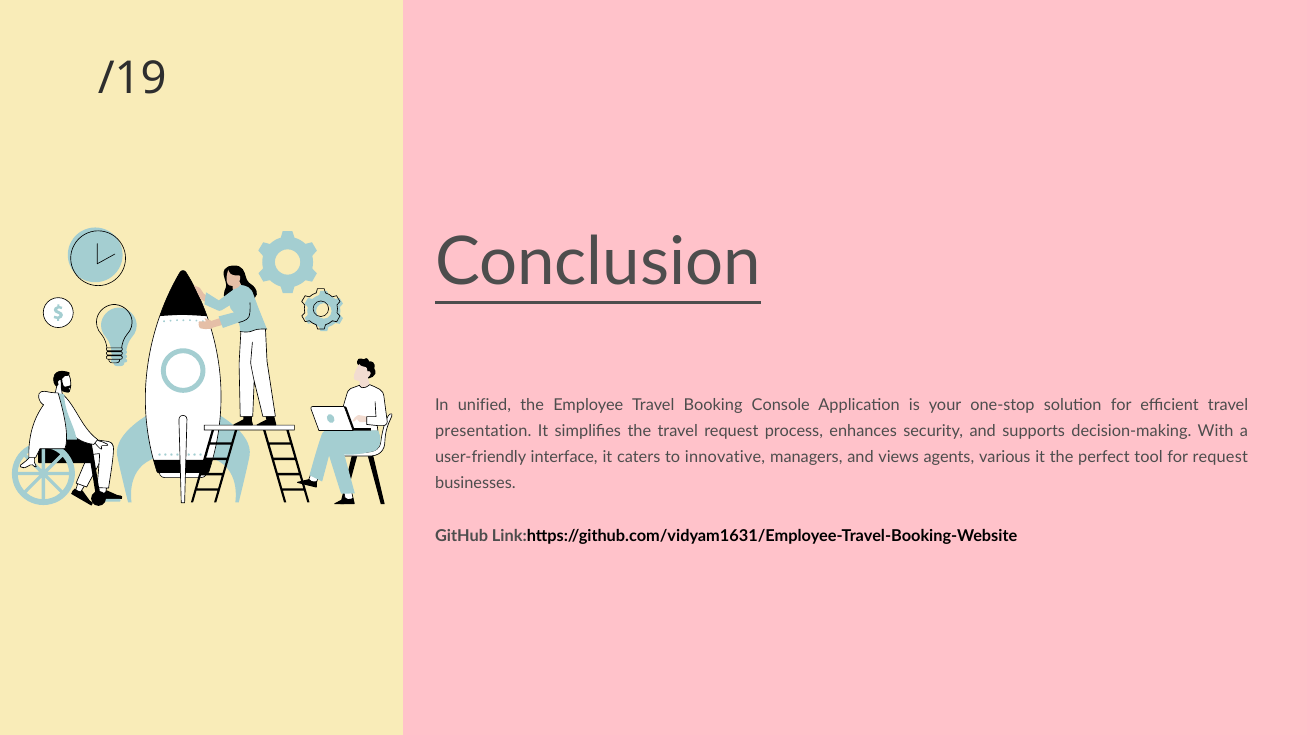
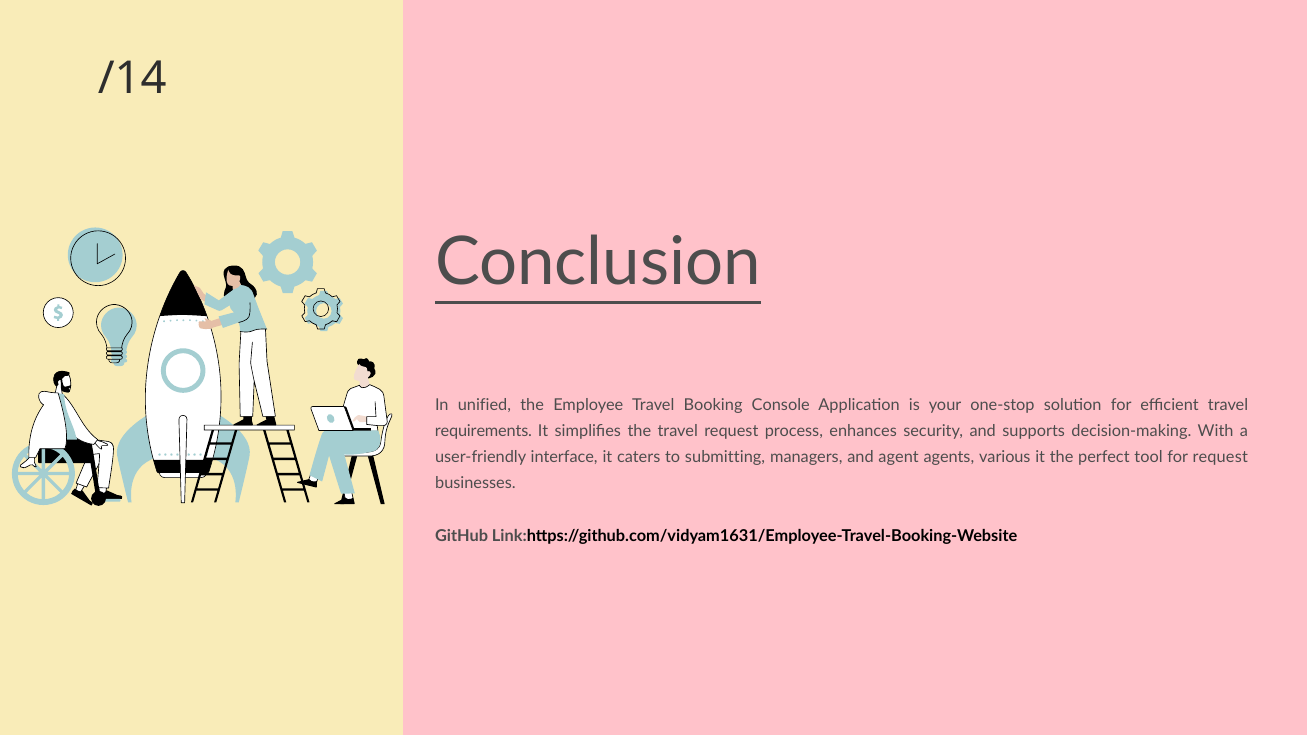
/19: /19 -> /14
presentation: presentation -> requirements
innovative: innovative -> submitting
views: views -> agent
